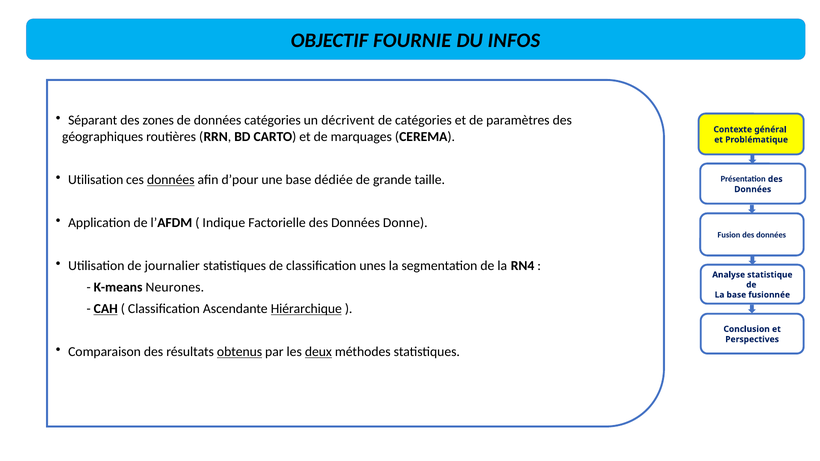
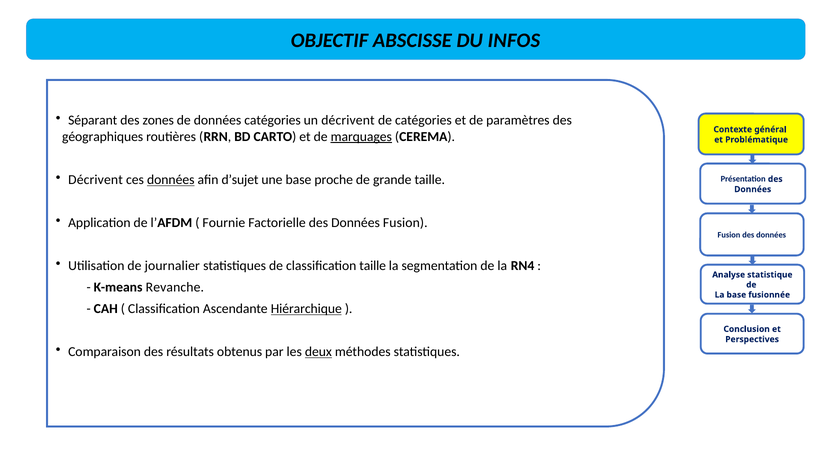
FOURNIE: FOURNIE -> ABSCISSE
marquages underline: none -> present
Utilisation at (96, 180): Utilisation -> Décrivent
d’pour: d’pour -> d’sujet
dédiée: dédiée -> proche
Indique: Indique -> Fournie
Factorielle des Données Donne: Donne -> Fusion
classification unes: unes -> taille
Neurones: Neurones -> Revanche
CAH underline: present -> none
obtenus underline: present -> none
